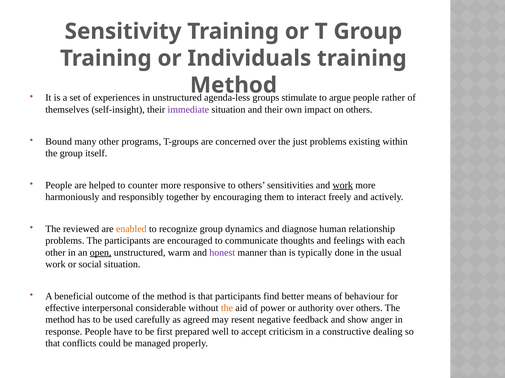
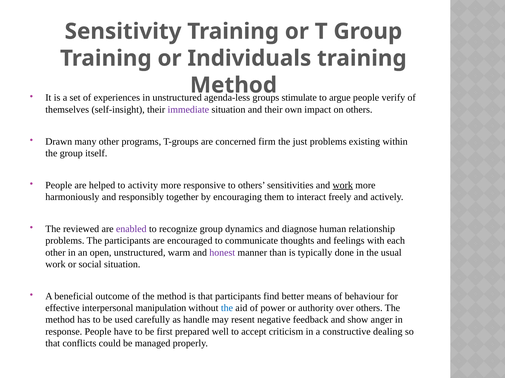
rather: rather -> verify
Bound: Bound -> Drawn
concerned over: over -> firm
counter: counter -> activity
enabled colour: orange -> purple
open underline: present -> none
considerable: considerable -> manipulation
the at (227, 309) colour: orange -> blue
agreed: agreed -> handle
